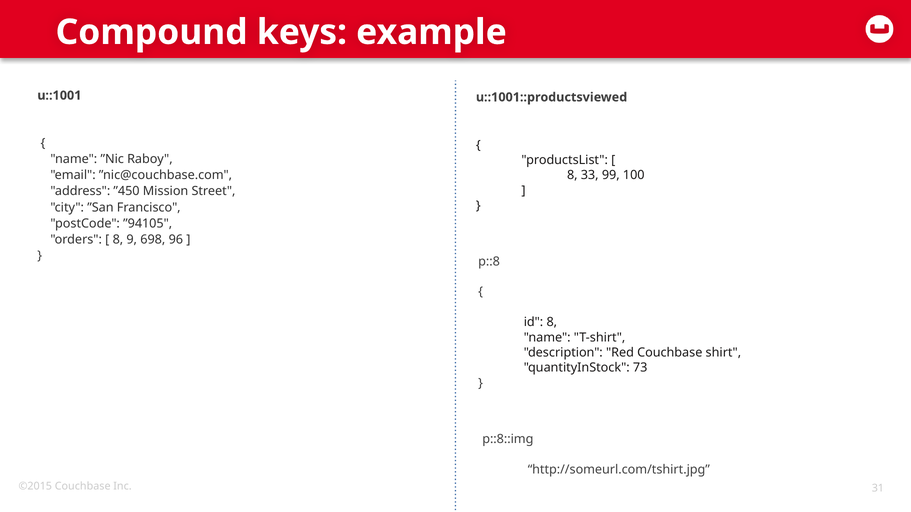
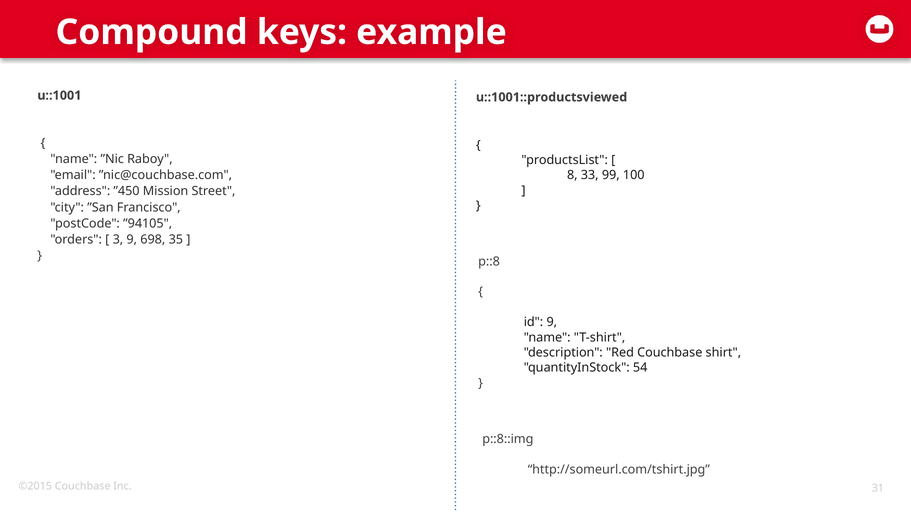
8 at (118, 240): 8 -> 3
96: 96 -> 35
id 8: 8 -> 9
73: 73 -> 54
